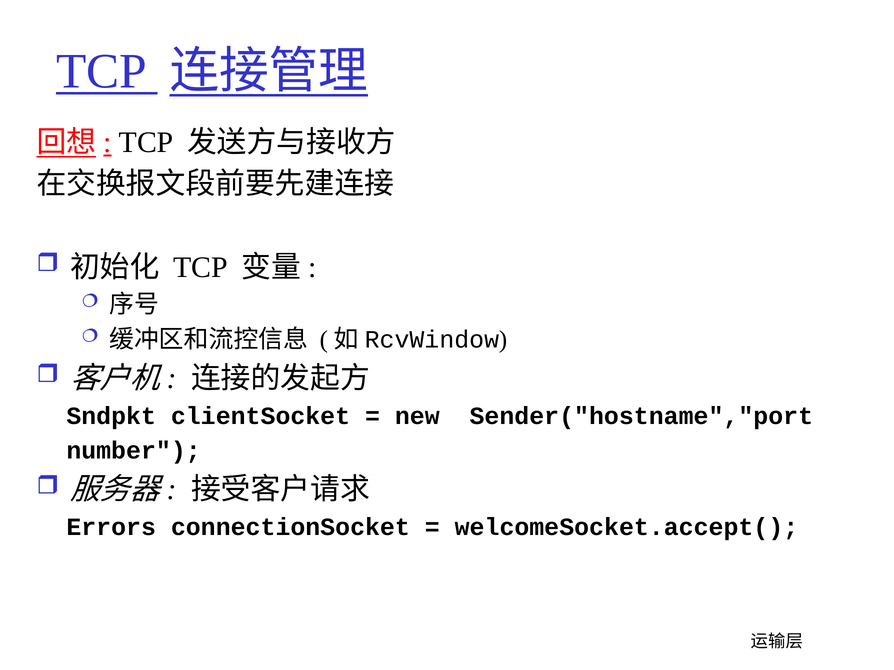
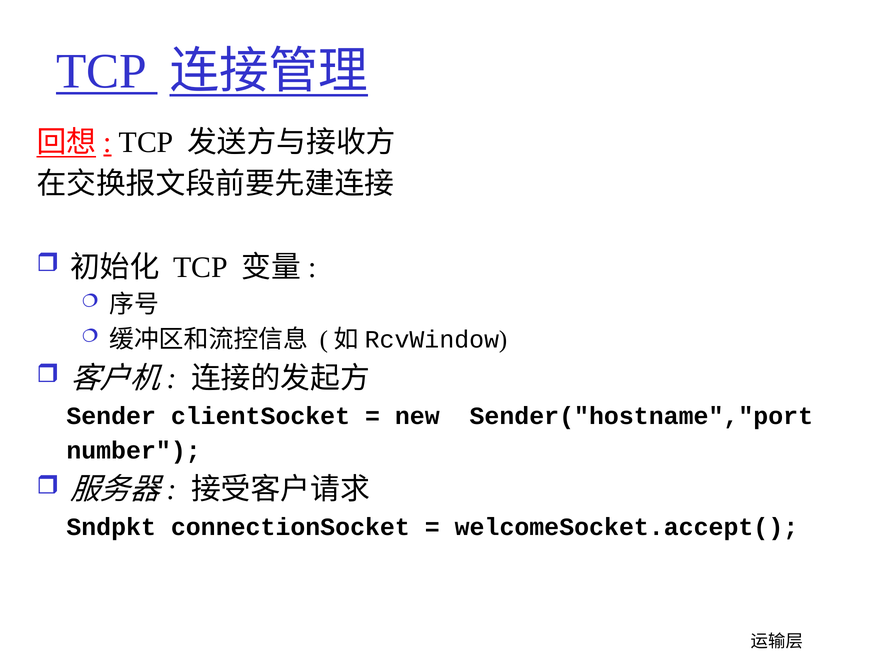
Sndpkt: Sndpkt -> Sender
Errors: Errors -> Sndpkt
